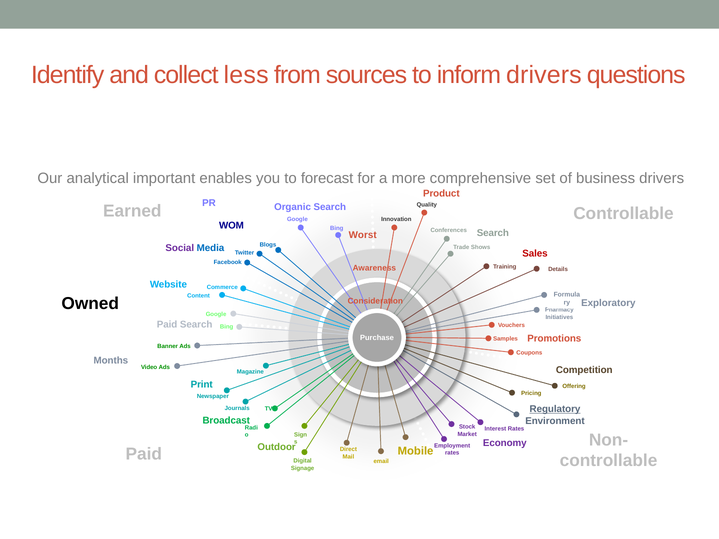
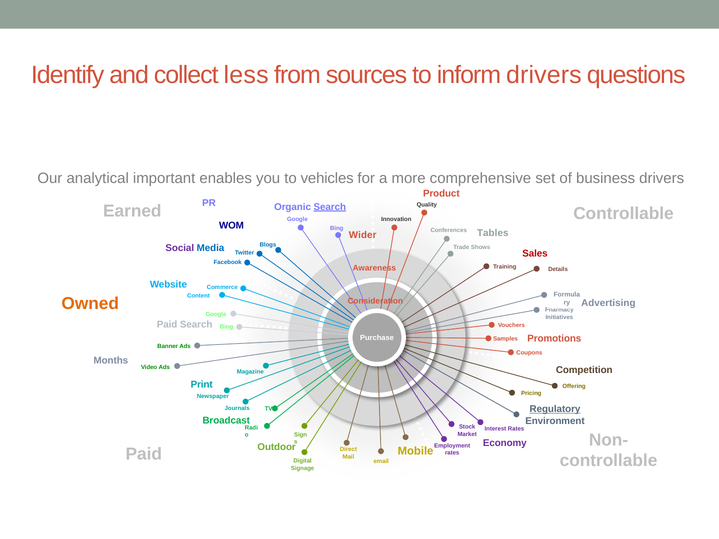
forecast: forecast -> vehicles
Search at (330, 207) underline: none -> present
Search at (493, 233): Search -> Tables
Worst: Worst -> Wider
Owned colour: black -> orange
Exploratory: Exploratory -> Advertising
